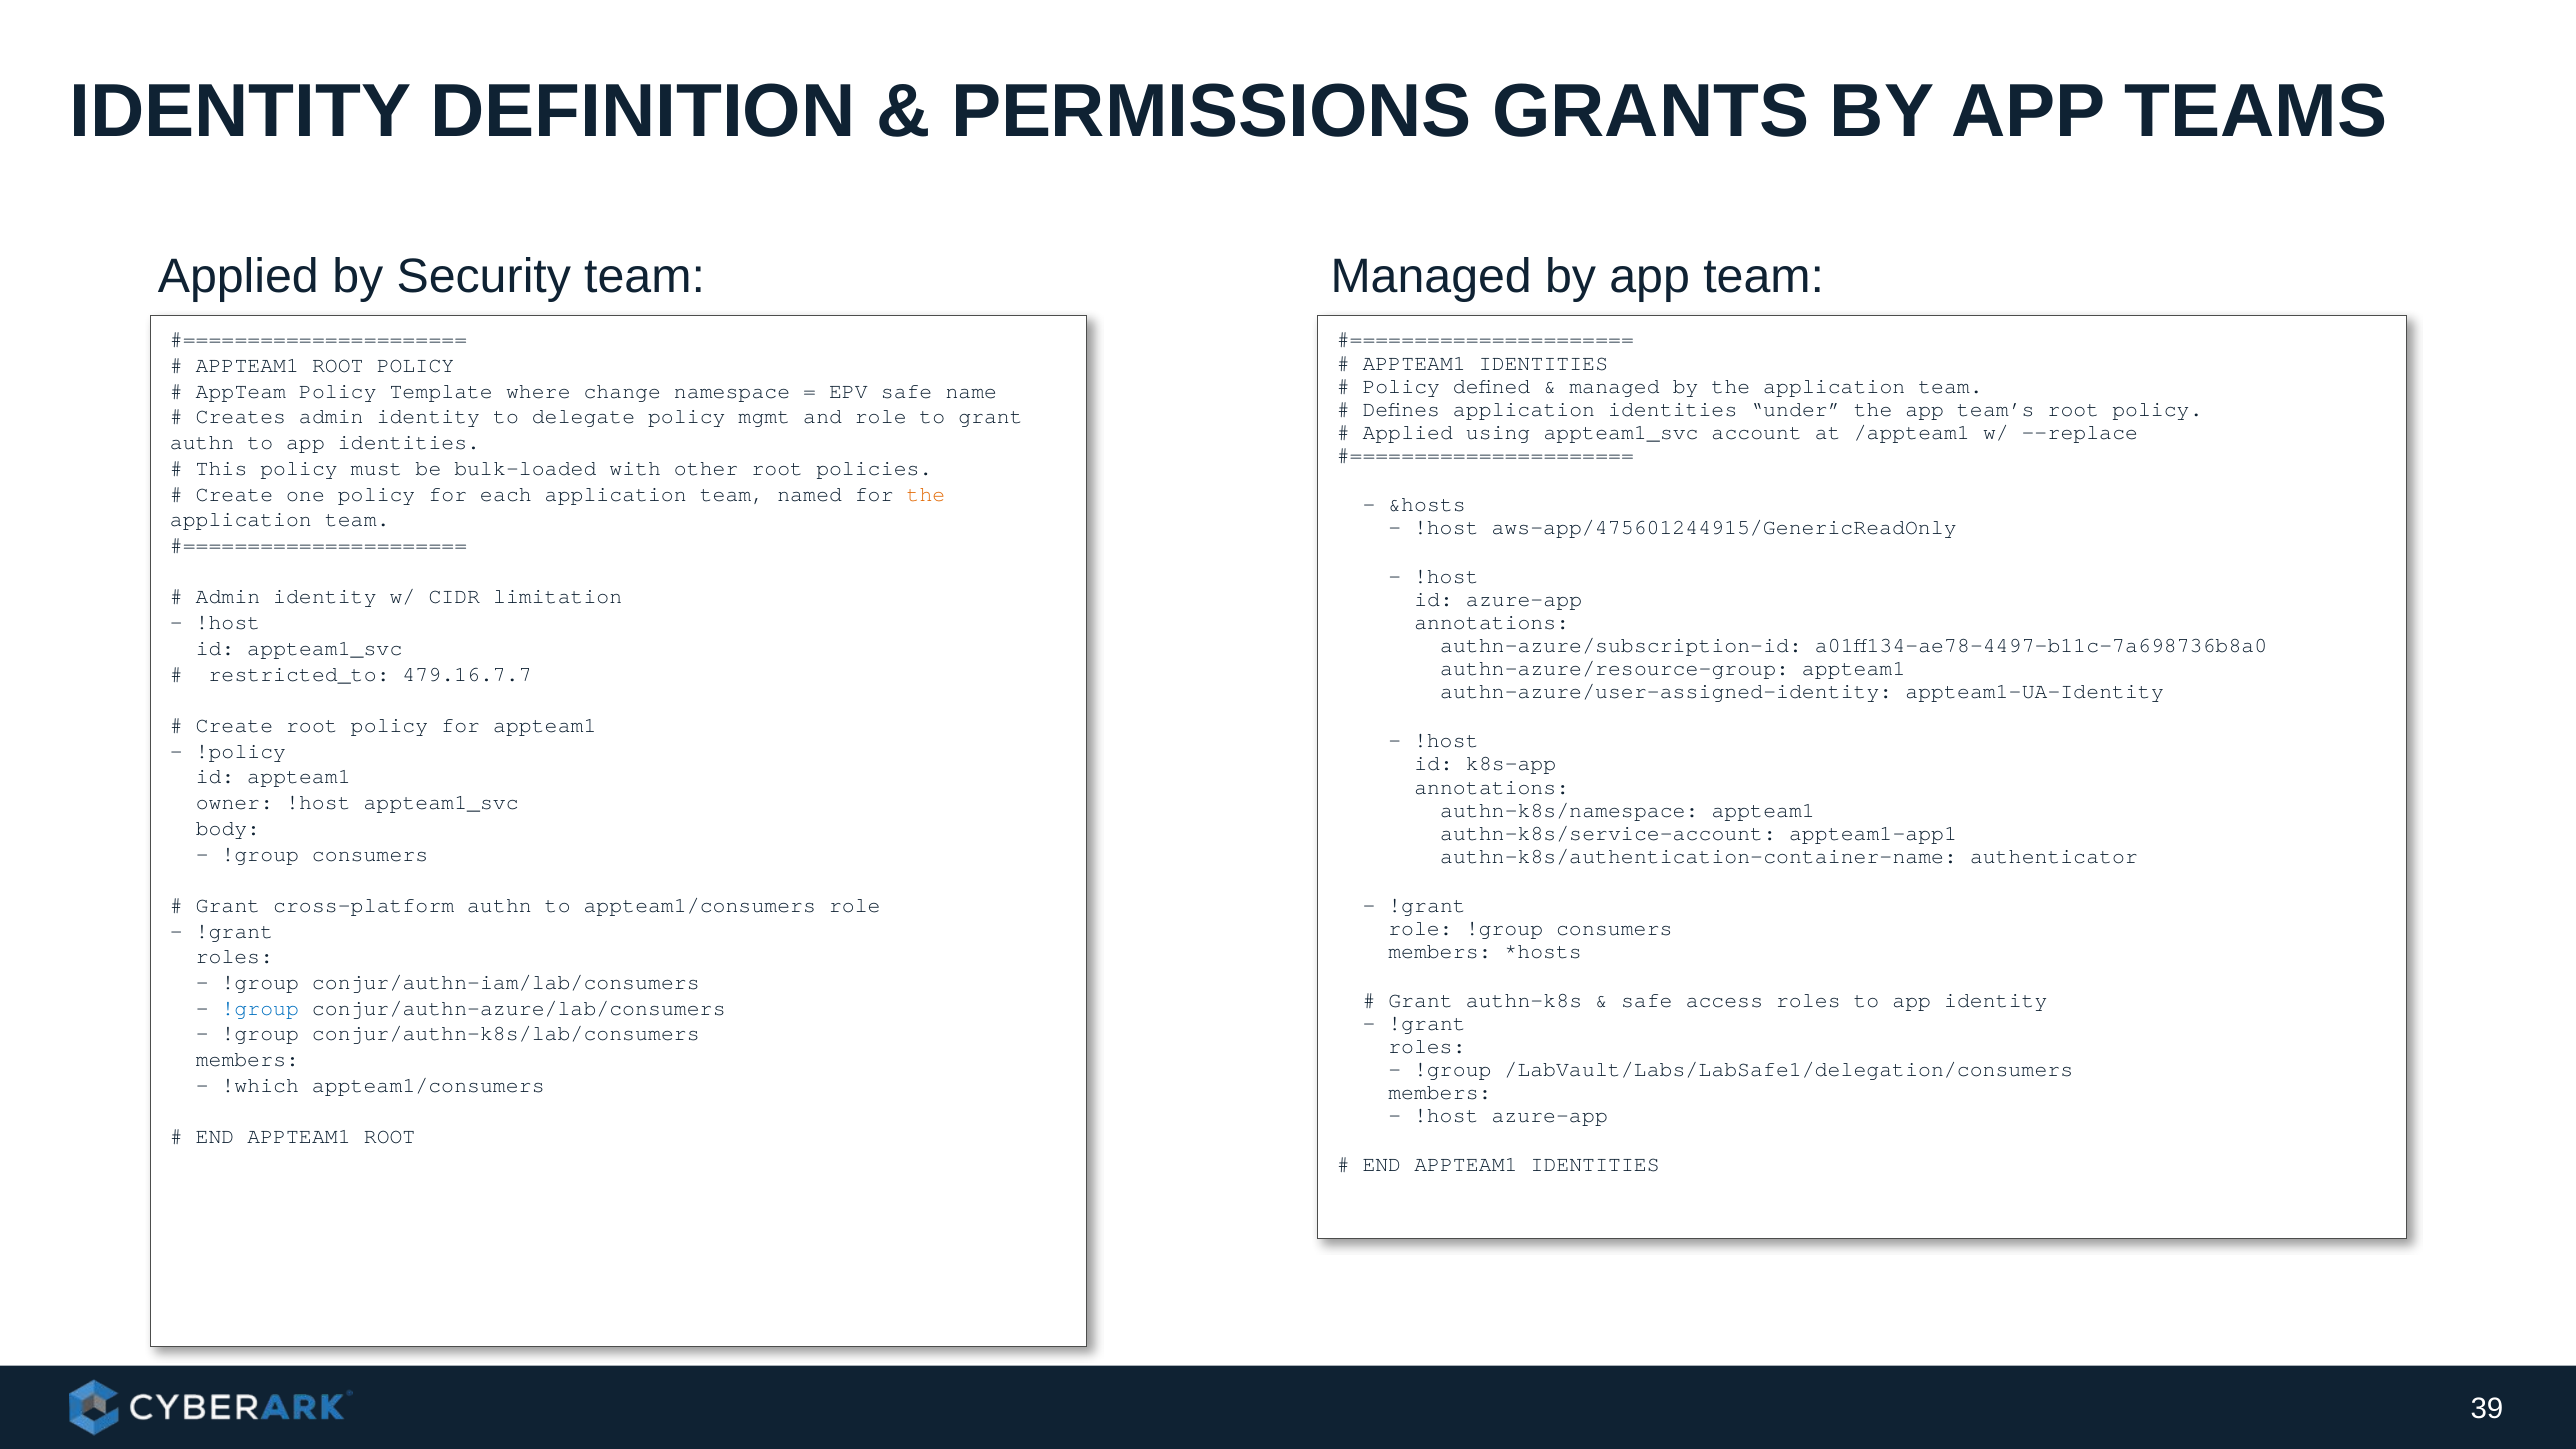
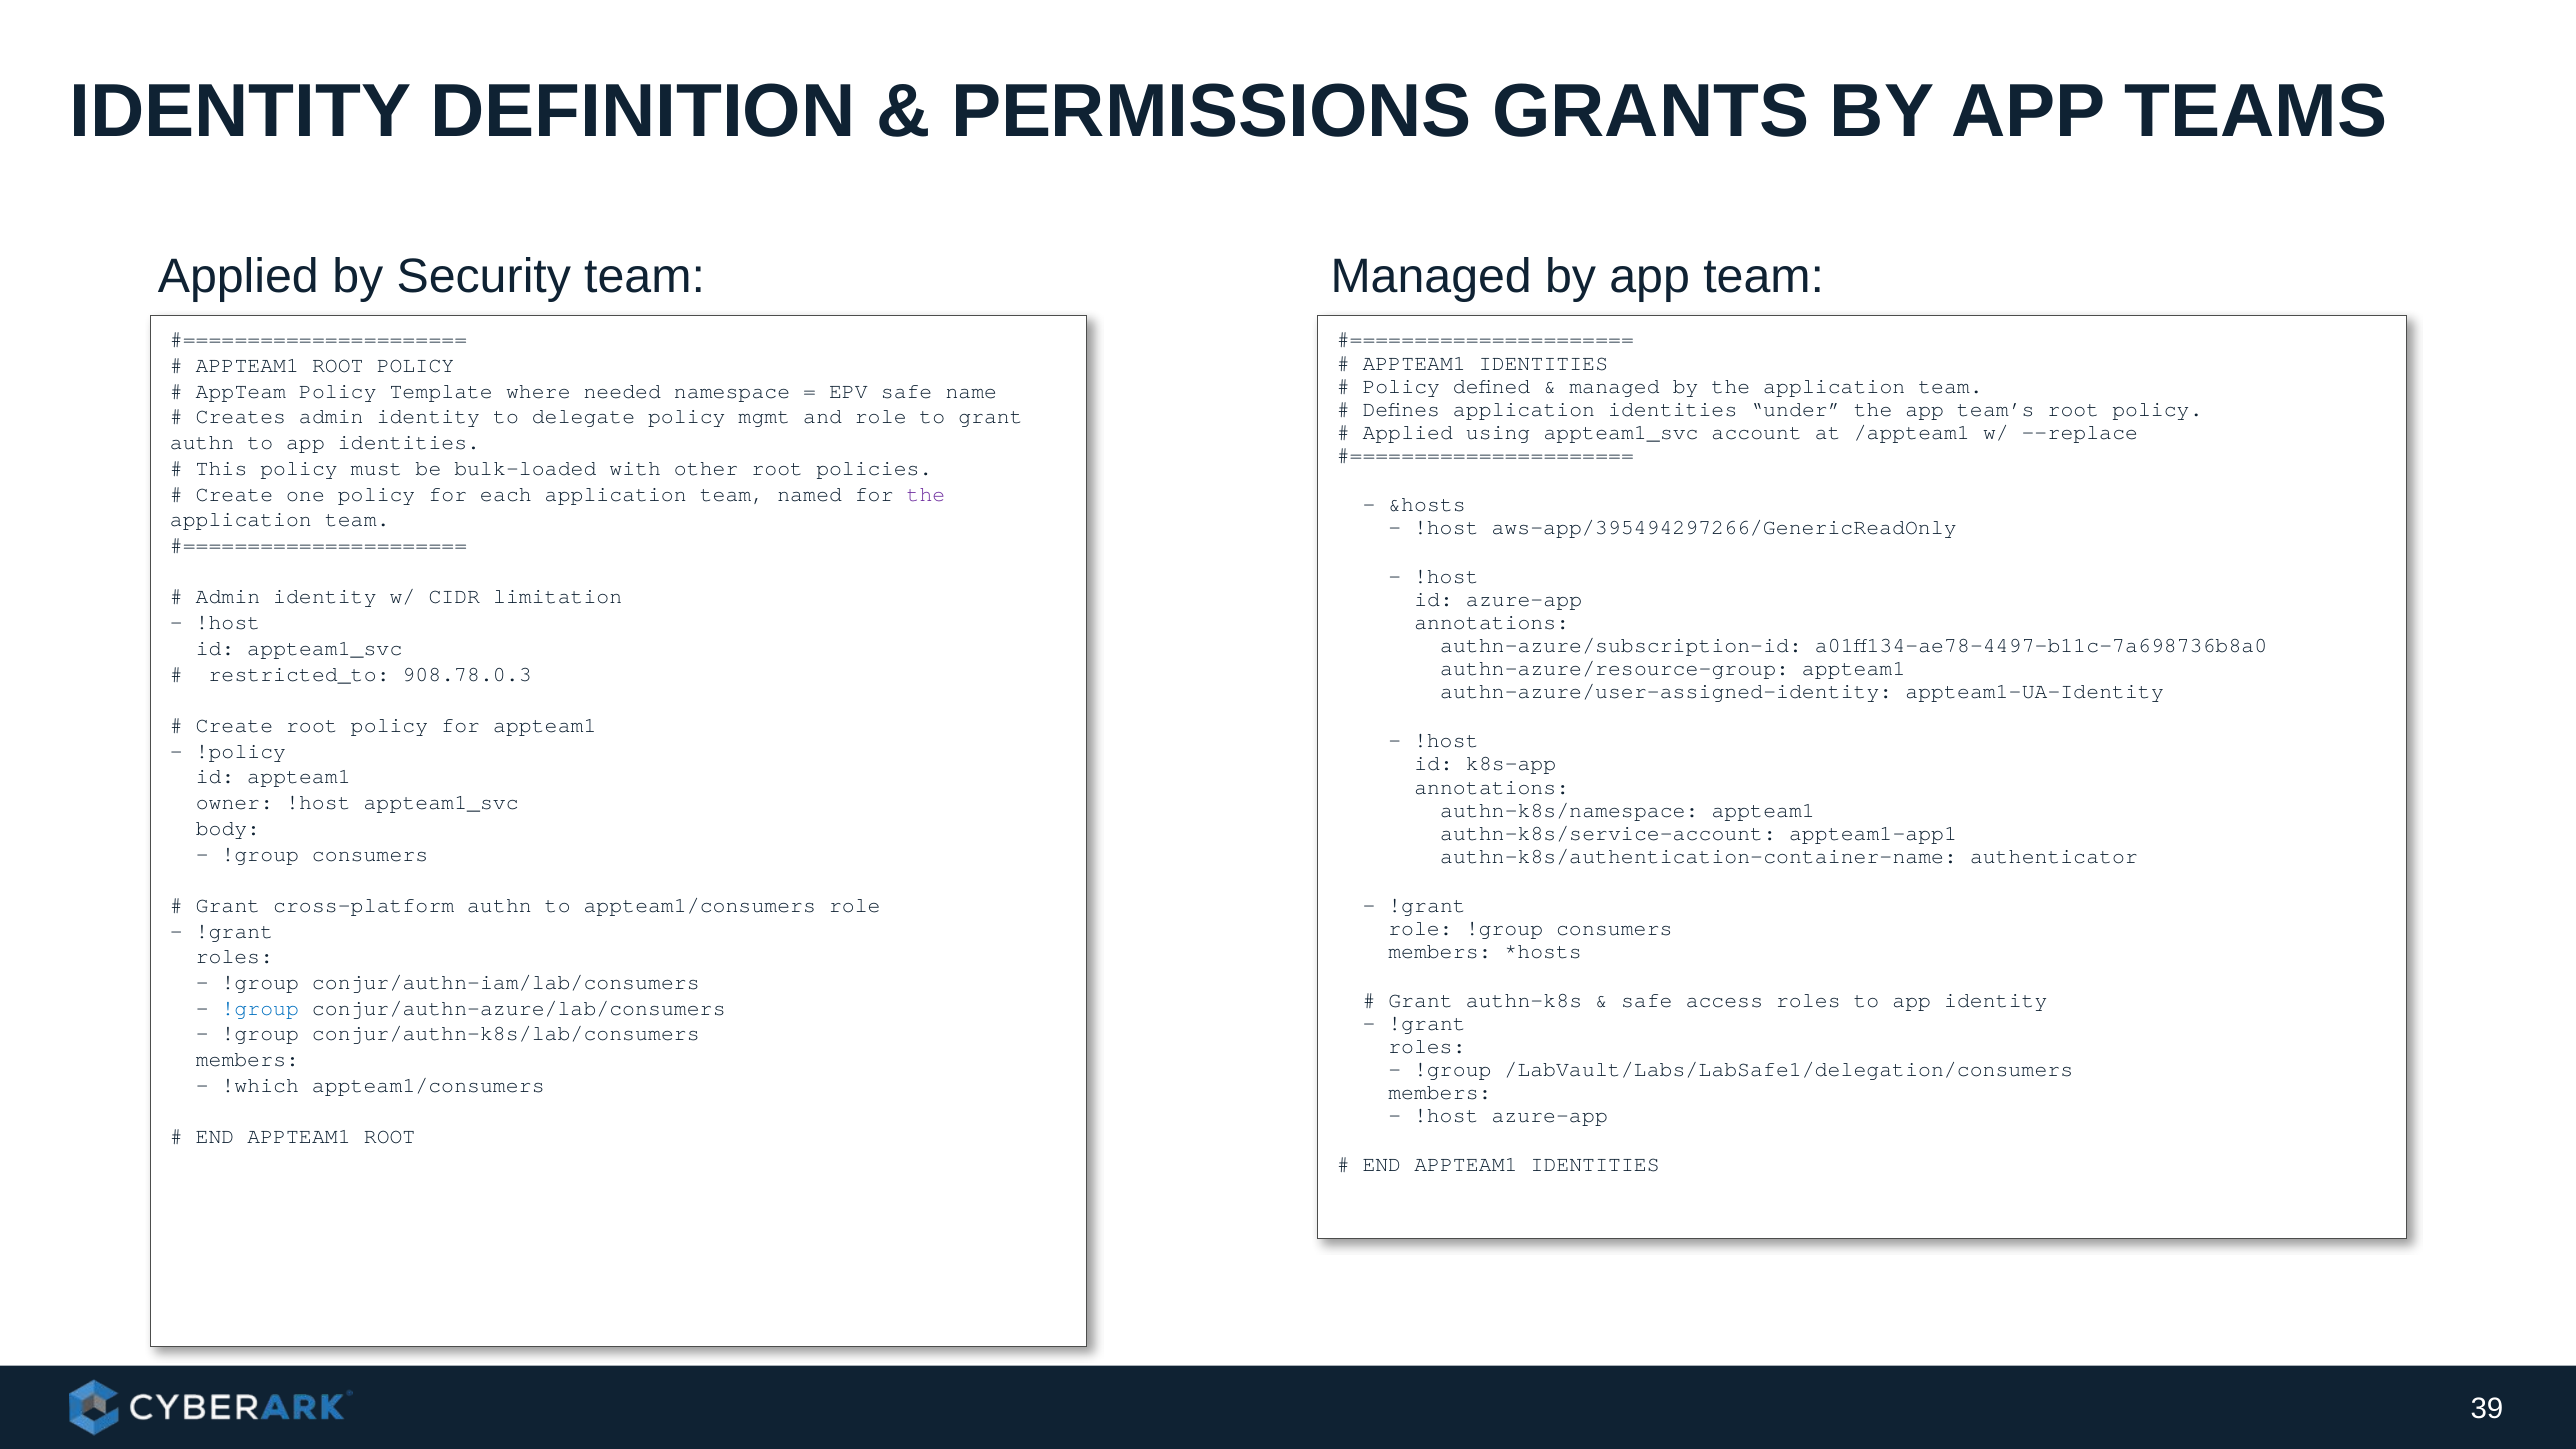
change: change -> needed
the at (926, 494) colour: orange -> purple
aws-app/475601244915/GenericReadOnly: aws-app/475601244915/GenericReadOnly -> aws-app/395494297266/GenericReadOnly
479.16.7.7: 479.16.7.7 -> 908.78.0.3
